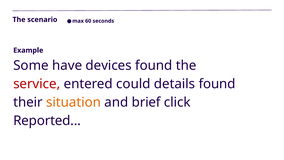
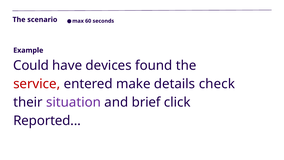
Some: Some -> Could
could: could -> make
details found: found -> check
situation colour: orange -> purple
